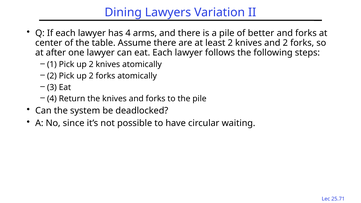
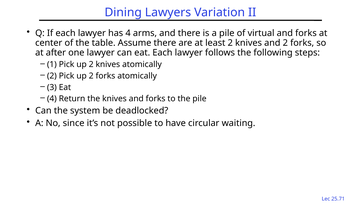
better: better -> virtual
